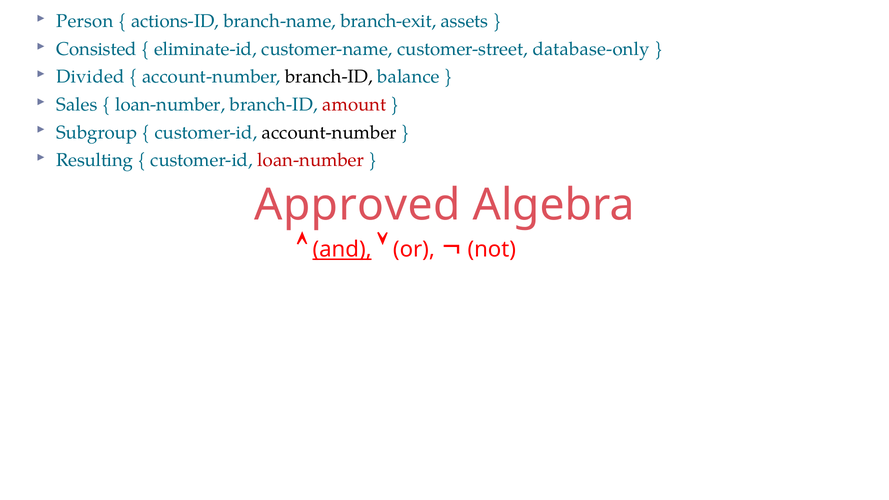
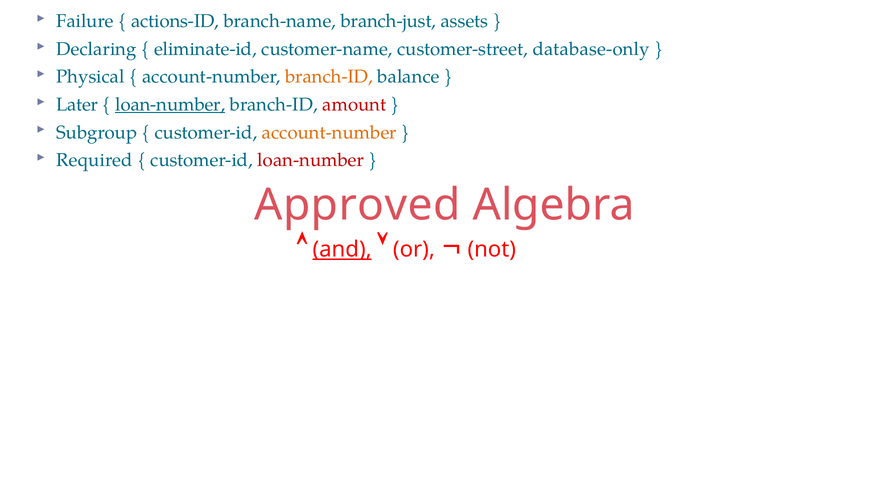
Person: Person -> Failure
branch-exit: branch-exit -> branch-just
Consisted: Consisted -> Declaring
Divided: Divided -> Physical
branch-ID at (329, 77) colour: black -> orange
Sales: Sales -> Later
loan-number at (170, 105) underline: none -> present
account-number at (329, 132) colour: black -> orange
Resulting: Resulting -> Required
